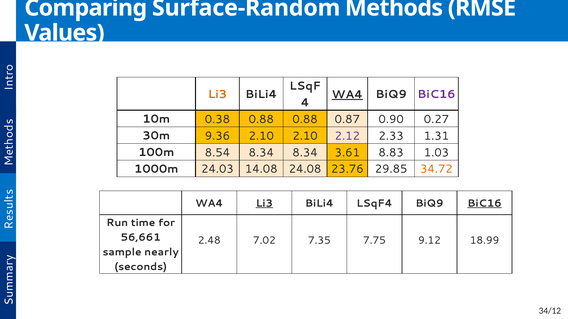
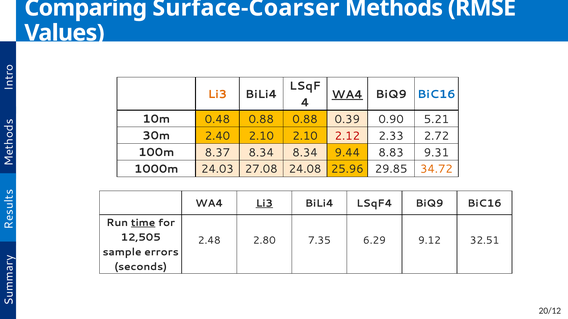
Surface-Random: Surface-Random -> Surface-Coarser
BiC16 at (436, 94) colour: purple -> blue
0.38: 0.38 -> 0.48
0.87: 0.87 -> 0.39
0.27: 0.27 -> 5.21
9.36: 9.36 -> 2.40
2.12 colour: purple -> red
1.31: 1.31 -> 2.72
8.54: 8.54 -> 8.37
3.61: 3.61 -> 9.44
1.03: 1.03 -> 9.31
14.08: 14.08 -> 27.08
23.76: 23.76 -> 25.96
BiC16 at (485, 204) underline: present -> none
time underline: none -> present
56,661: 56,661 -> 12,505
7.02: 7.02 -> 2.80
7.75: 7.75 -> 6.29
18.99: 18.99 -> 32.51
nearly: nearly -> errors
34/12: 34/12 -> 20/12
